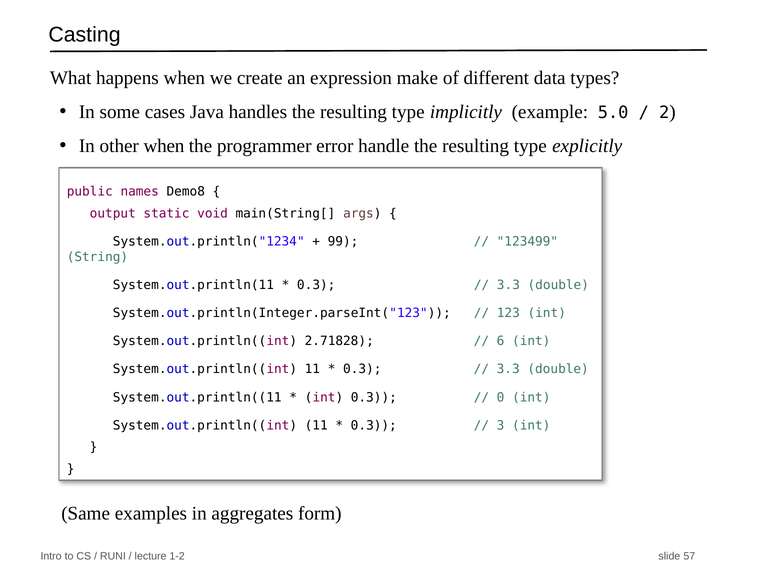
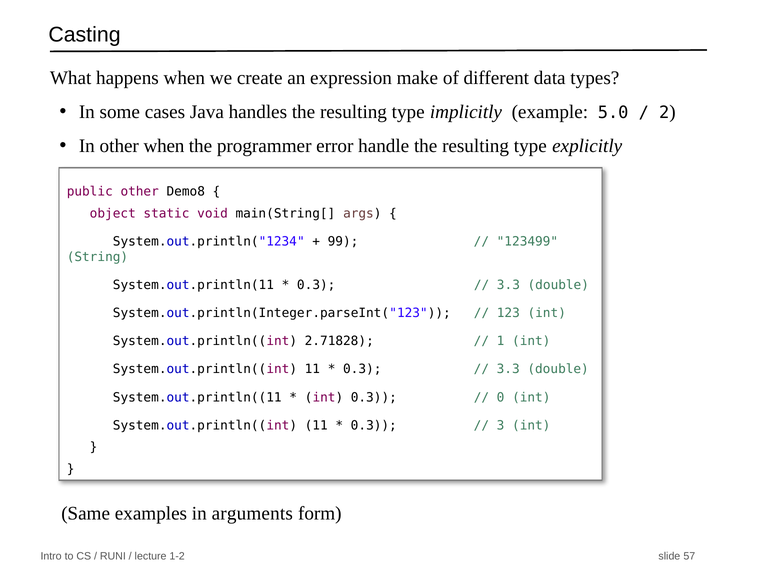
public names: names -> other
output: output -> object
6: 6 -> 1
aggregates: aggregates -> arguments
